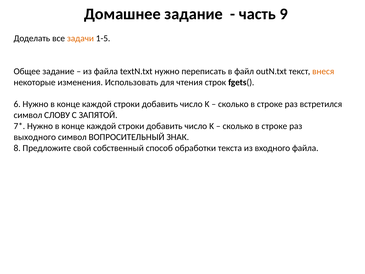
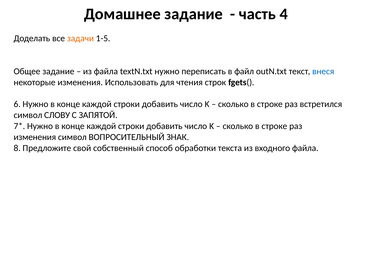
9: 9 -> 4
внеся colour: orange -> blue
выходного at (35, 137): выходного -> изменения
